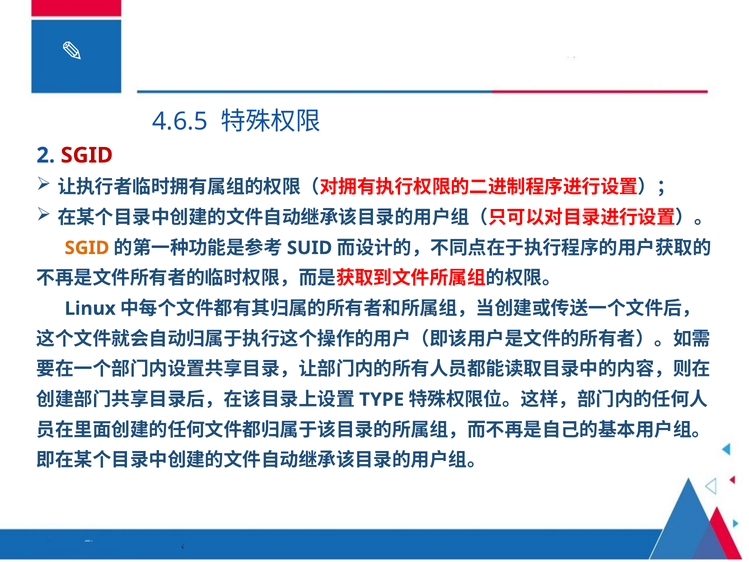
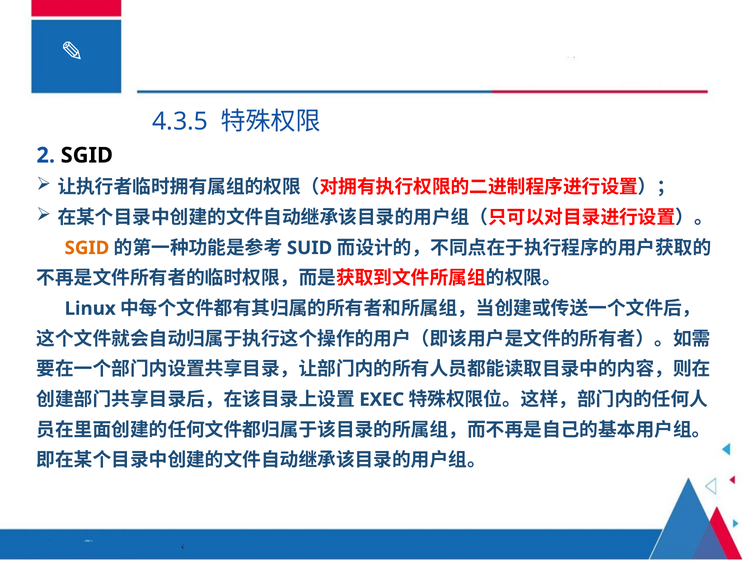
4.6.5: 4.6.5 -> 4.3.5
SGID at (87, 155) colour: red -> black
TYPE: TYPE -> EXEC
